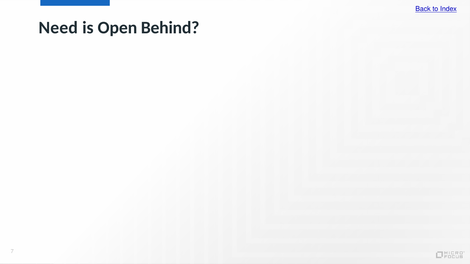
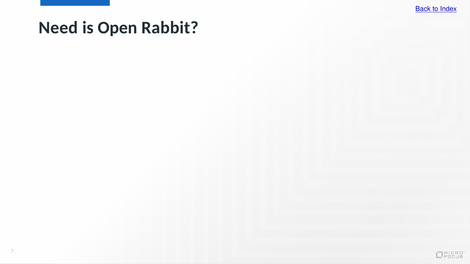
Behind: Behind -> Rabbit
